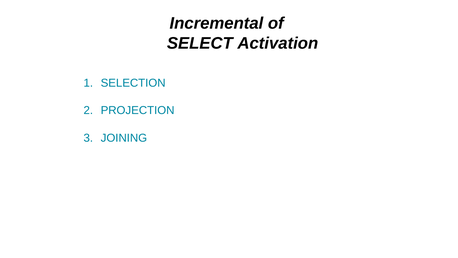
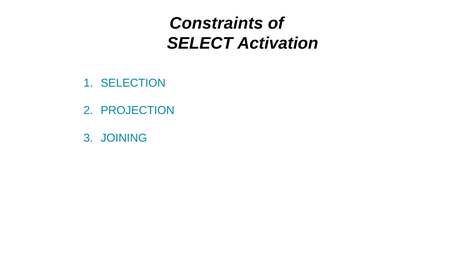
Incremental: Incremental -> Constraints
